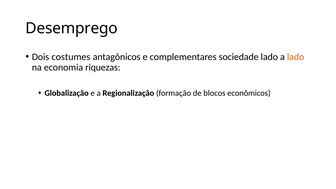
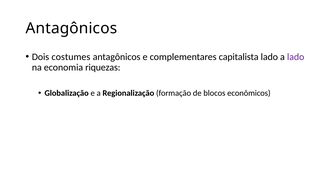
Desemprego at (72, 28): Desemprego -> Antagônicos
sociedade: sociedade -> capitalista
lado at (296, 57) colour: orange -> purple
